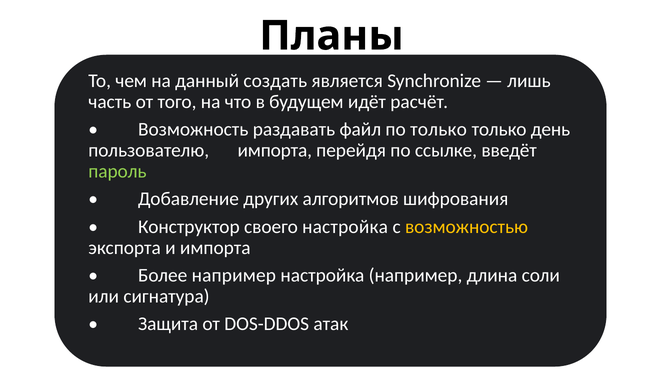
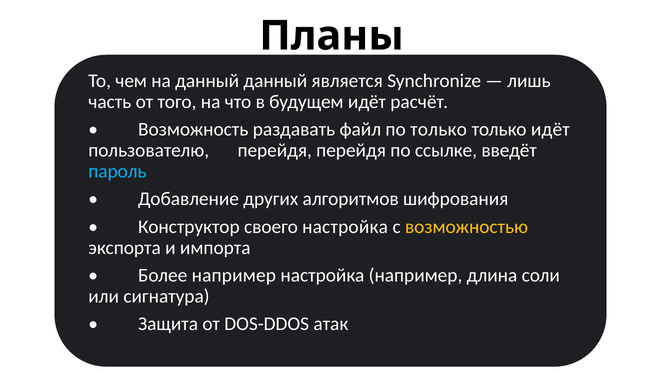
данный создать: создать -> данный
только день: день -> идёт
пользователю импорта: импорта -> перейдя
пароль colour: light green -> light blue
